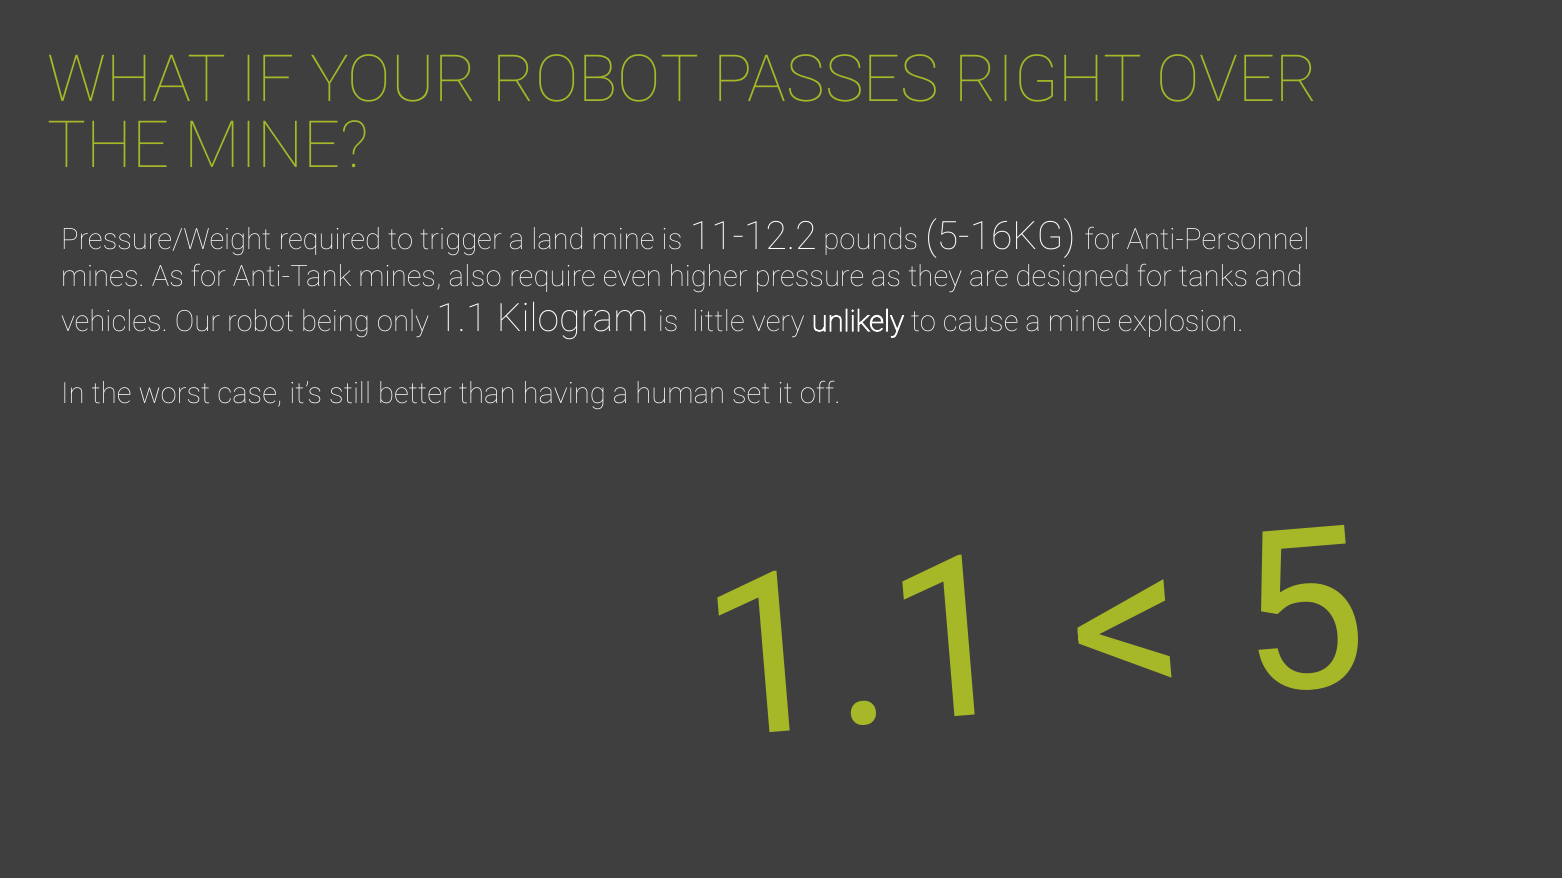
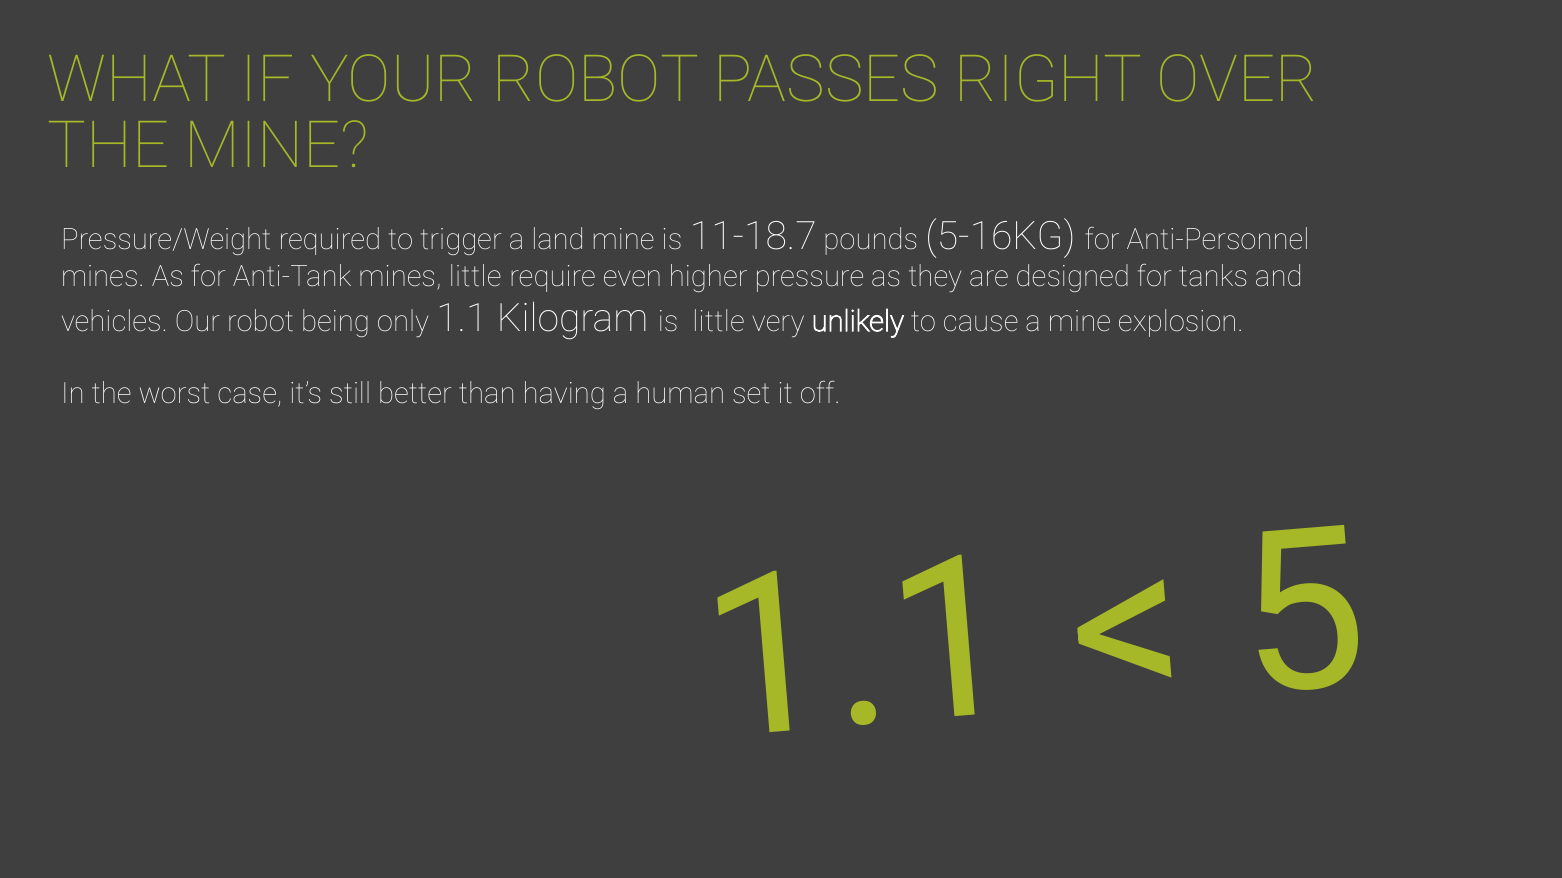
11-12.2: 11-12.2 -> 11-18.7
mines also: also -> little
